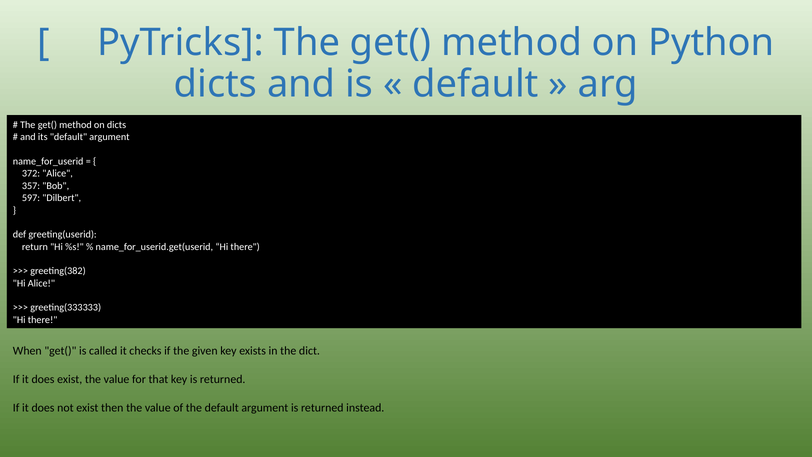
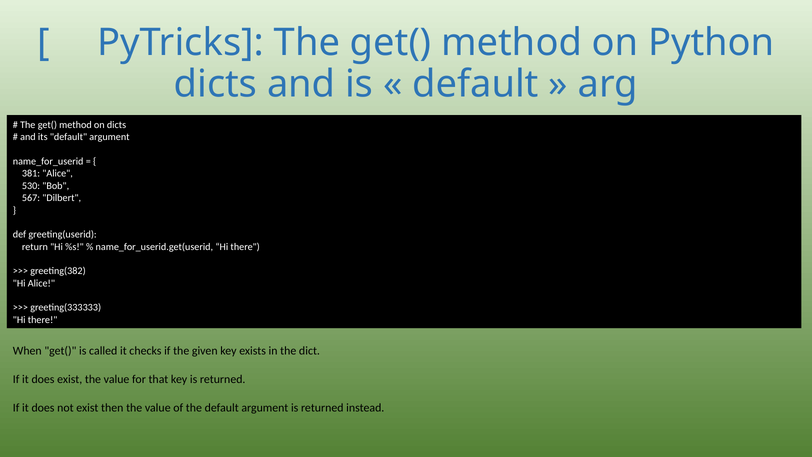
372: 372 -> 381
357: 357 -> 530
597: 597 -> 567
